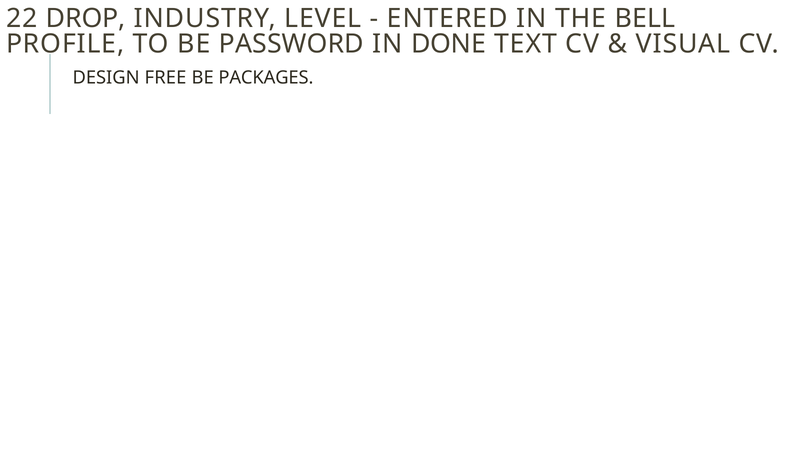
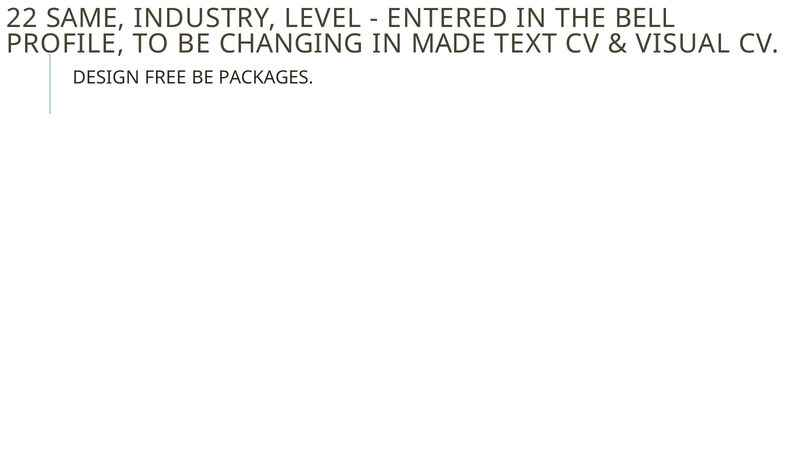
DROP: DROP -> SAME
PASSWORD: PASSWORD -> CHANGING
DONE: DONE -> MADE
